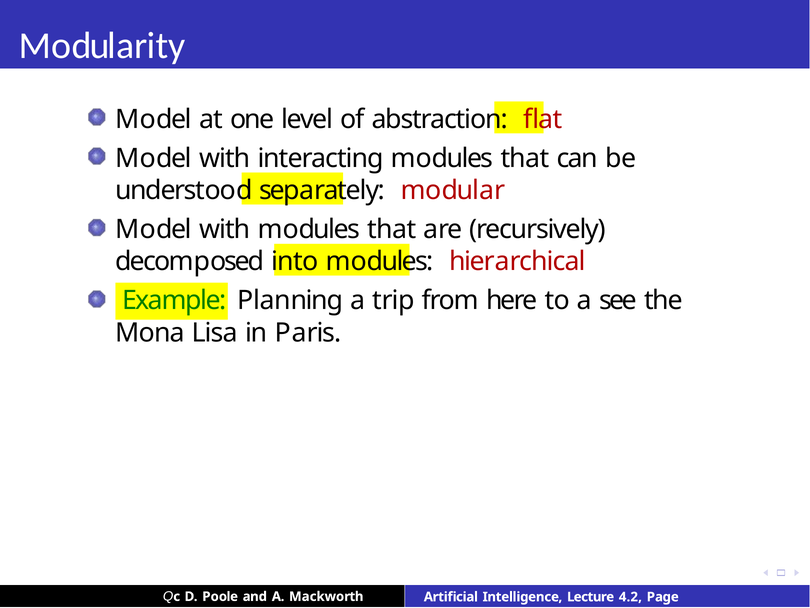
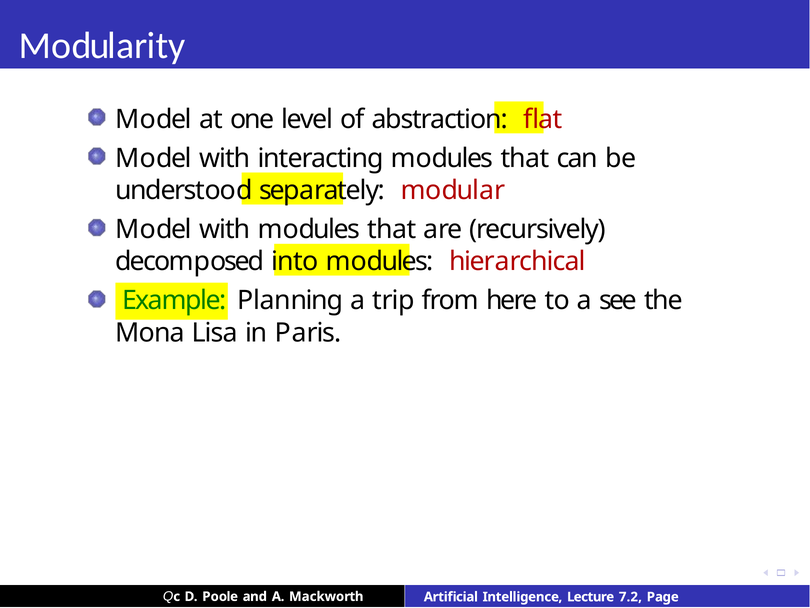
4.2: 4.2 -> 7.2
